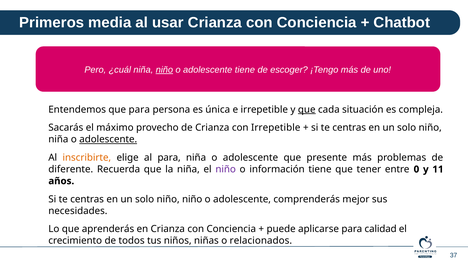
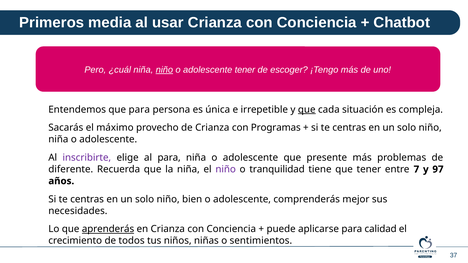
adolescente tiene: tiene -> tener
con Irrepetible: Irrepetible -> Programas
adolescente at (108, 140) underline: present -> none
inscribirte colour: orange -> purple
información: información -> tranquilidad
0: 0 -> 7
11: 11 -> 97
niño niño: niño -> bien
aprenderás underline: none -> present
relacionados: relacionados -> sentimientos
